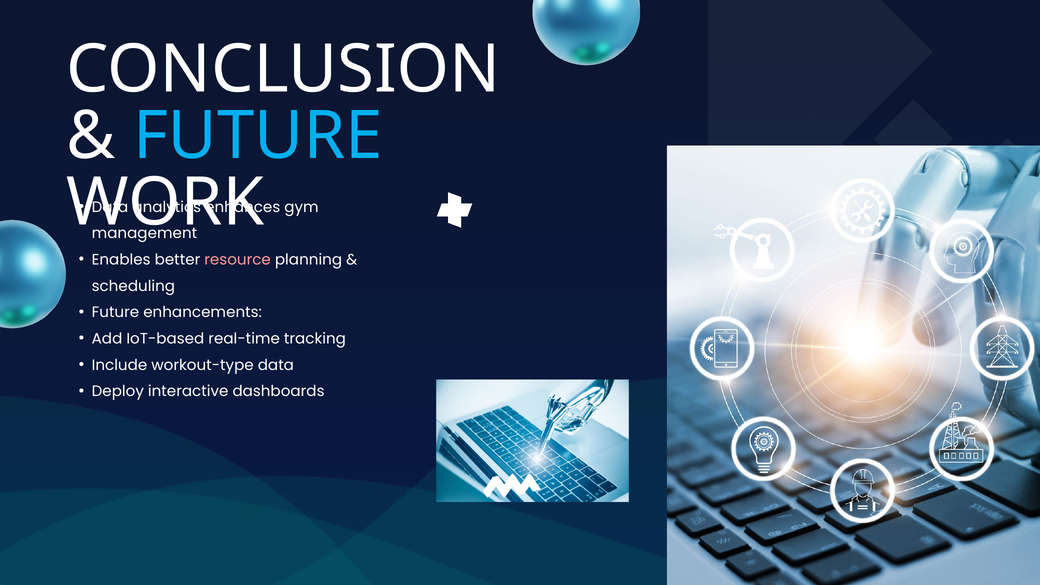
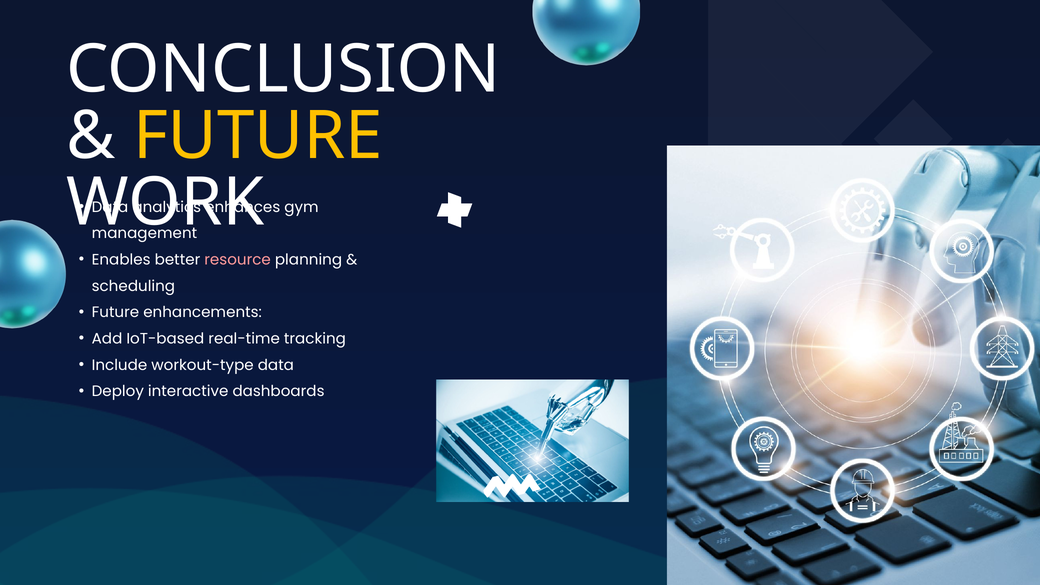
FUTURE at (258, 136) colour: light blue -> yellow
